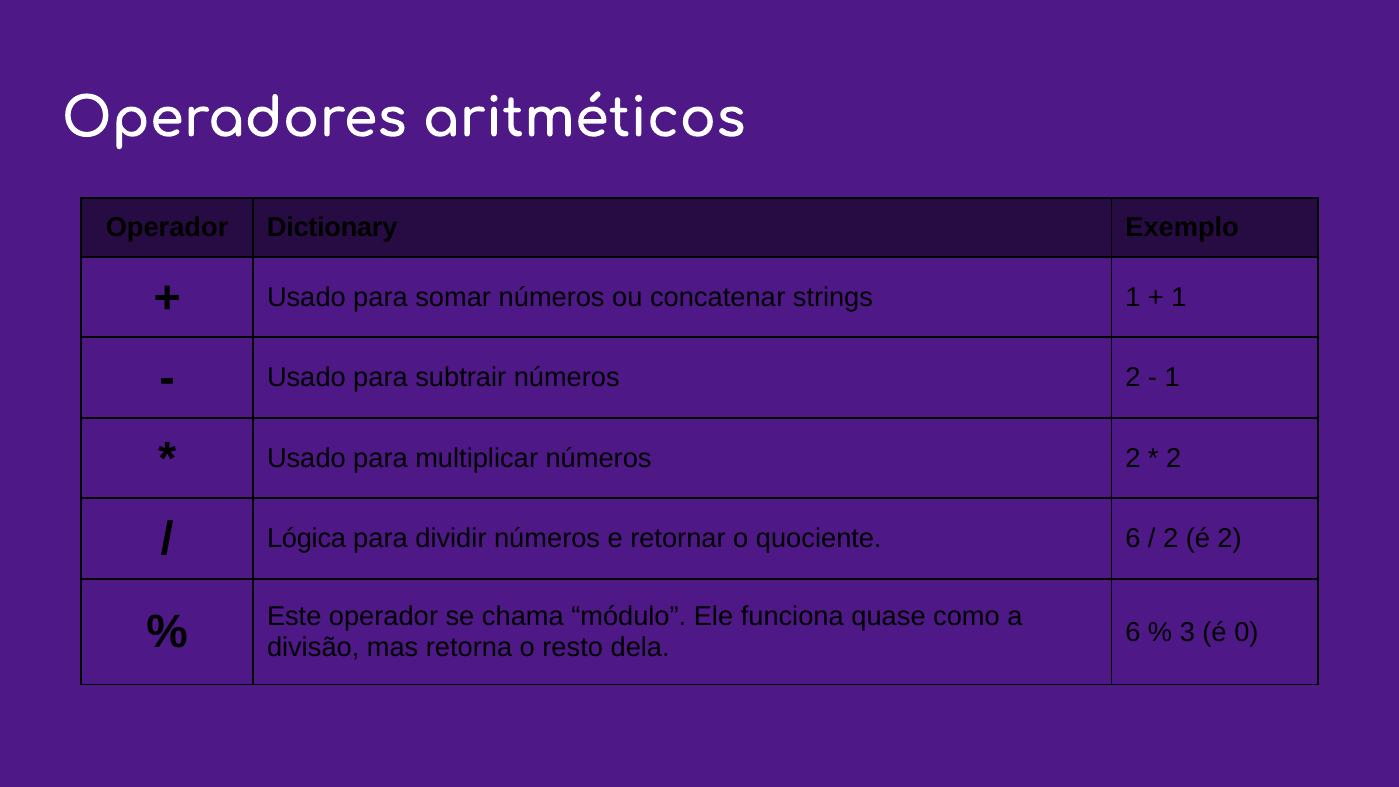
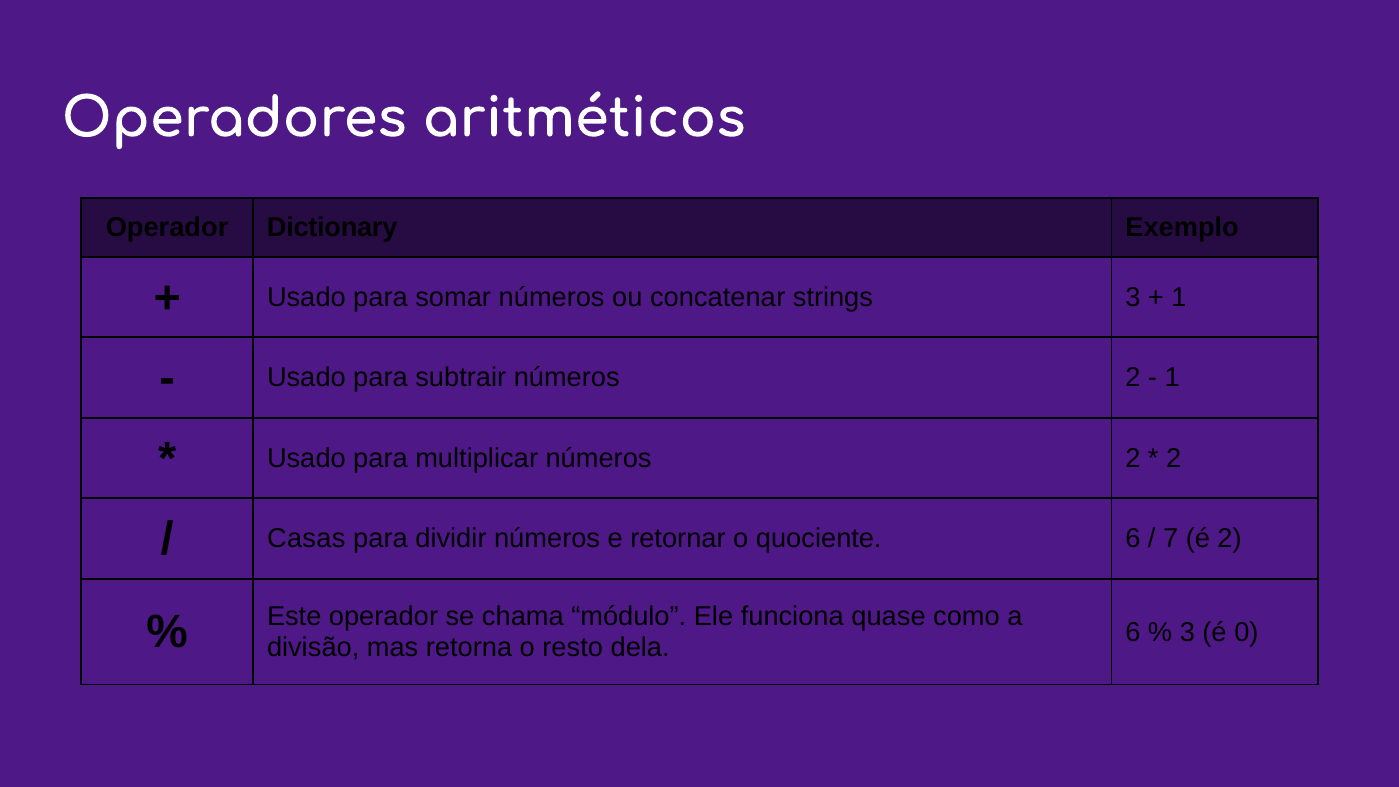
strings 1: 1 -> 3
Lógica: Lógica -> Casas
2 at (1171, 539): 2 -> 7
